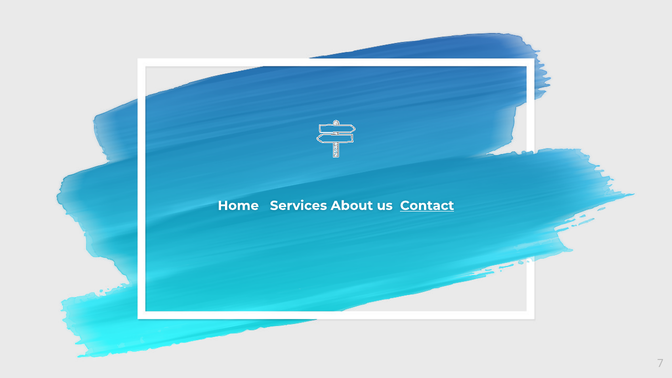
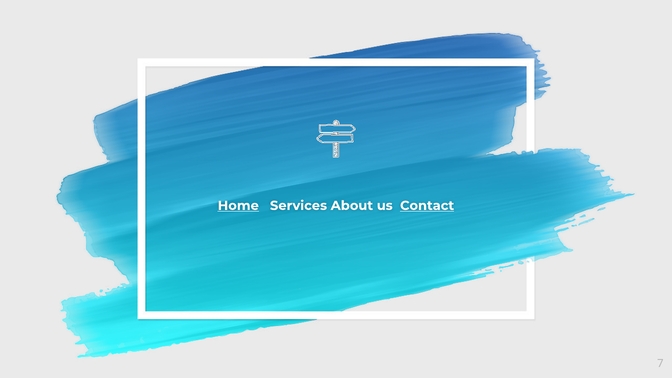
Home underline: none -> present
